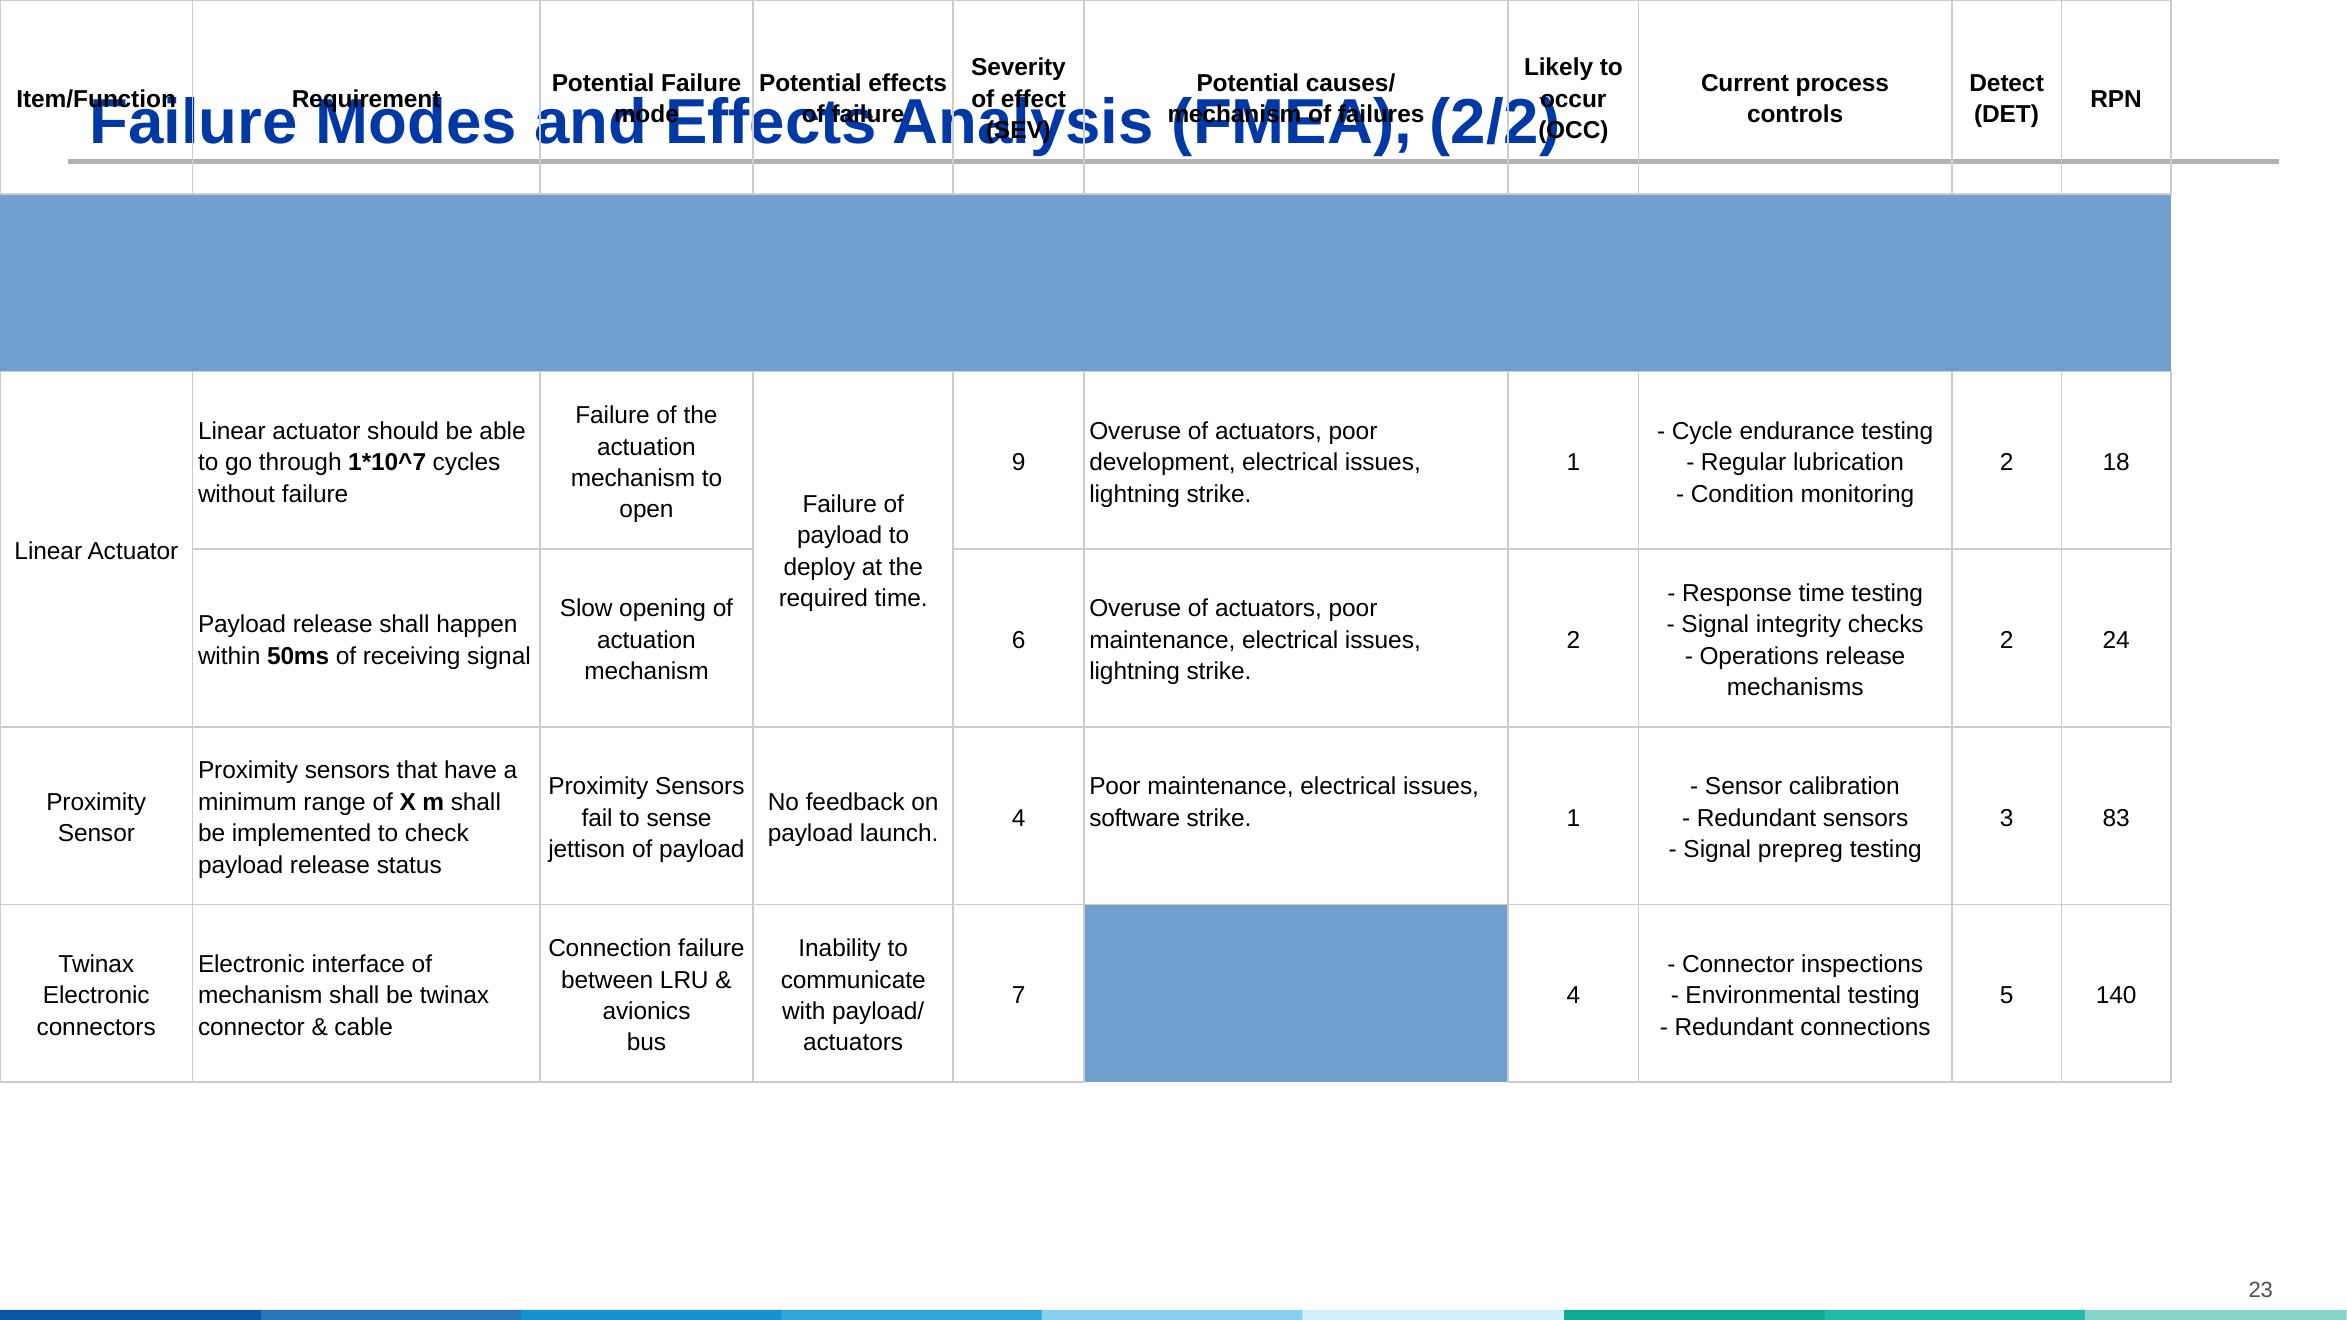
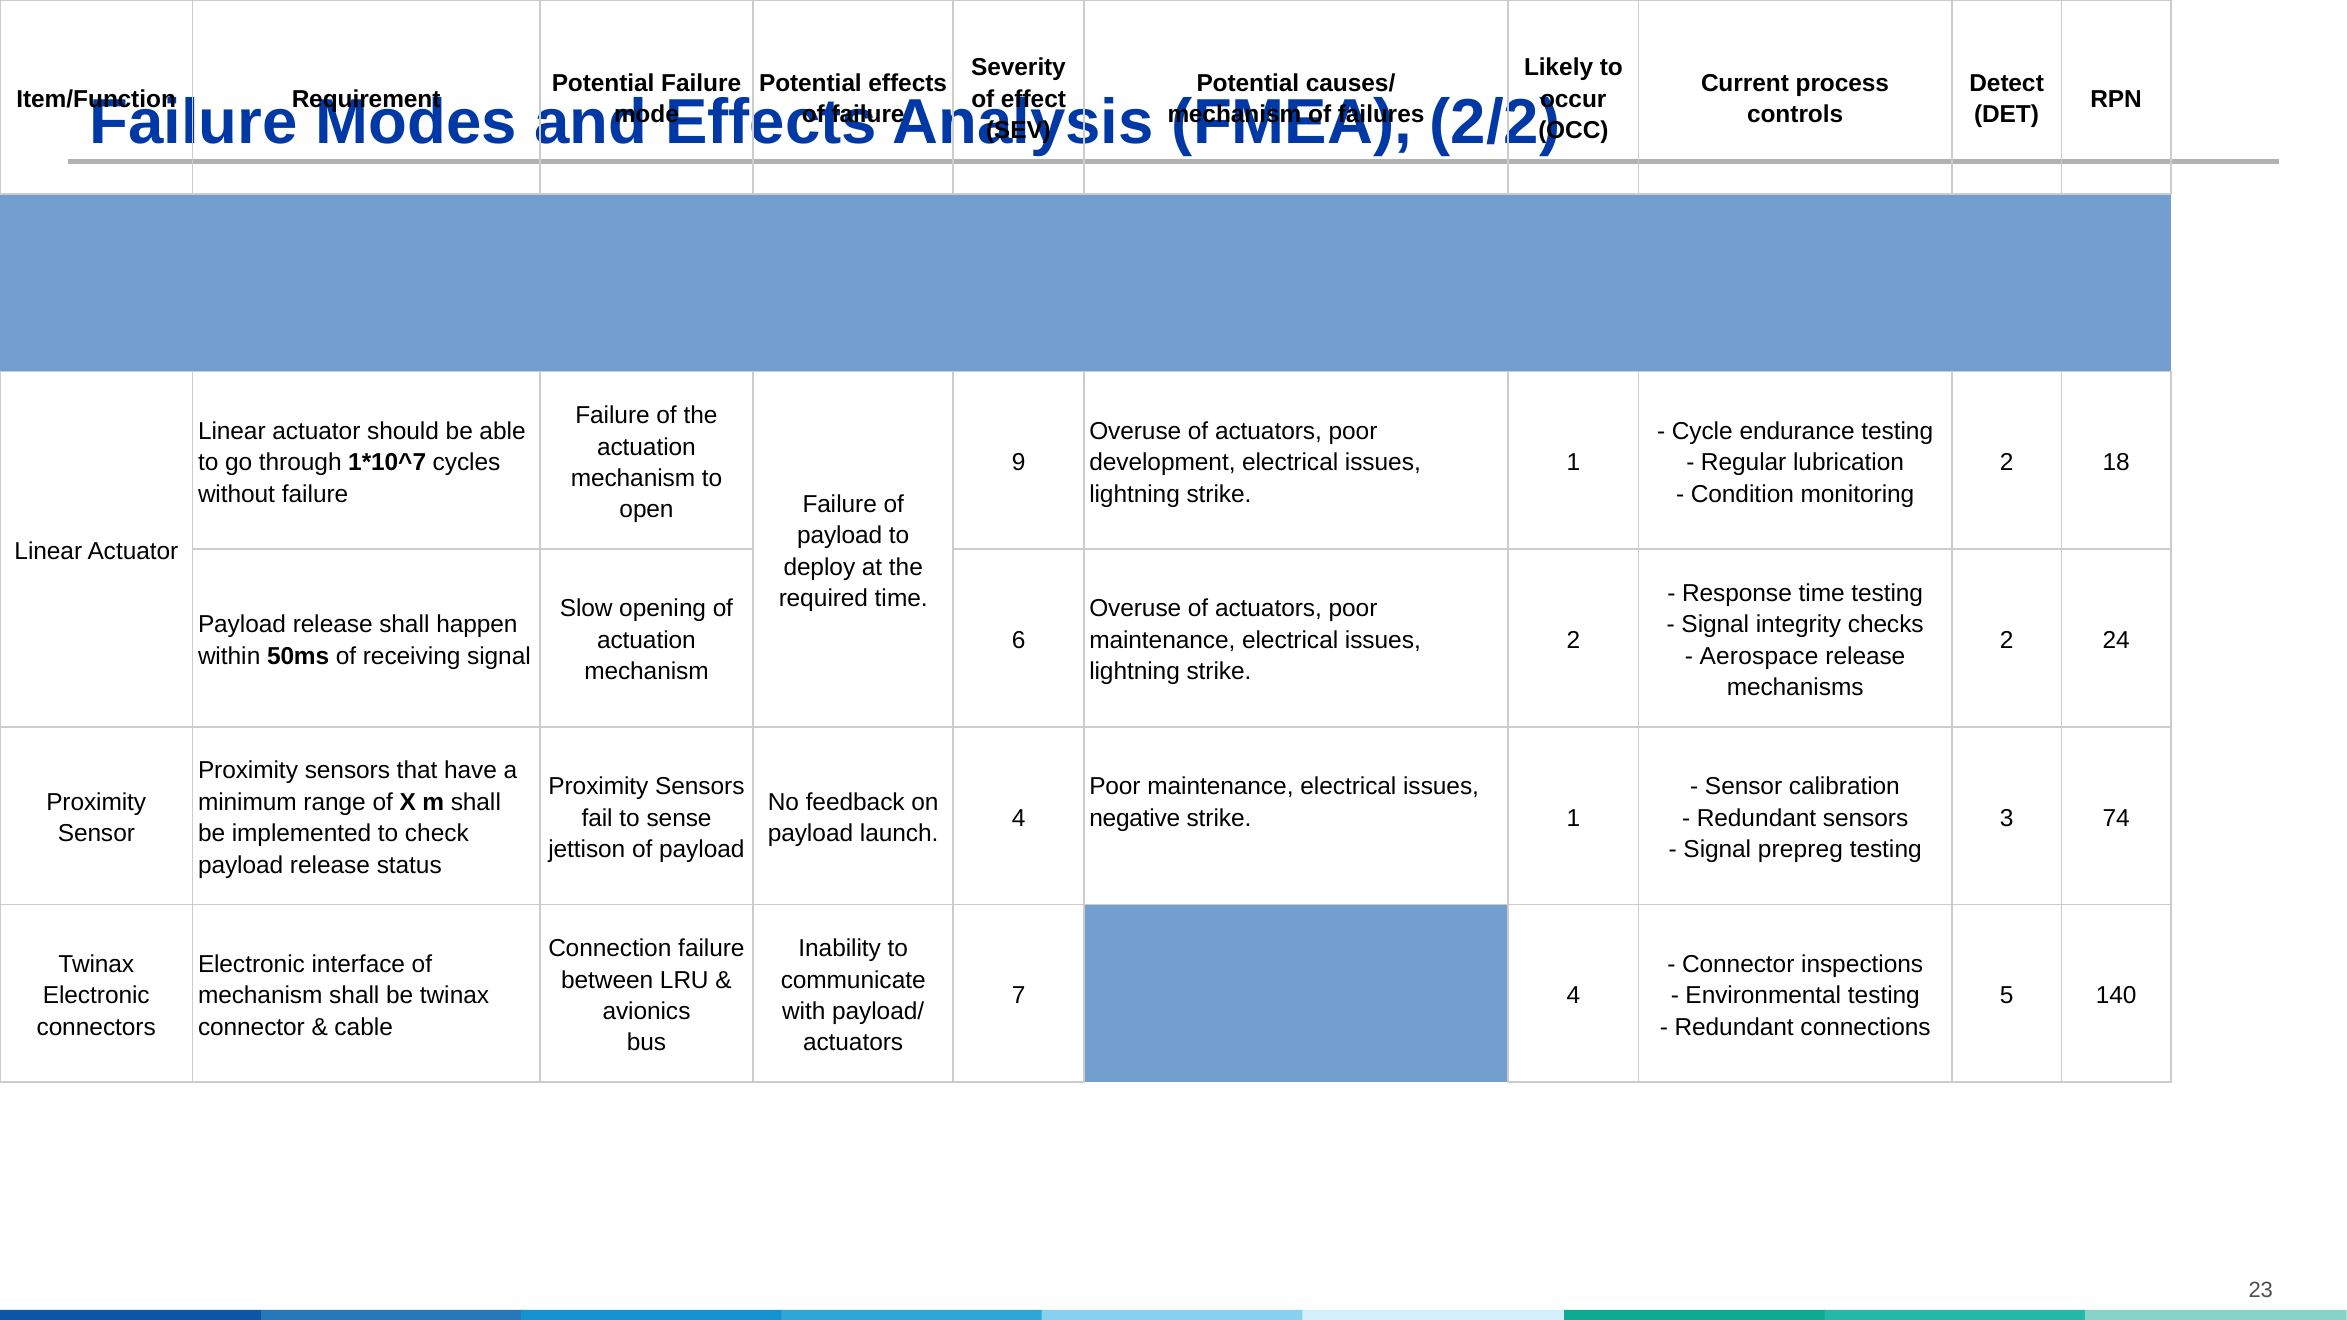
Operations: Operations -> Aerospace
software: software -> negative
83: 83 -> 74
